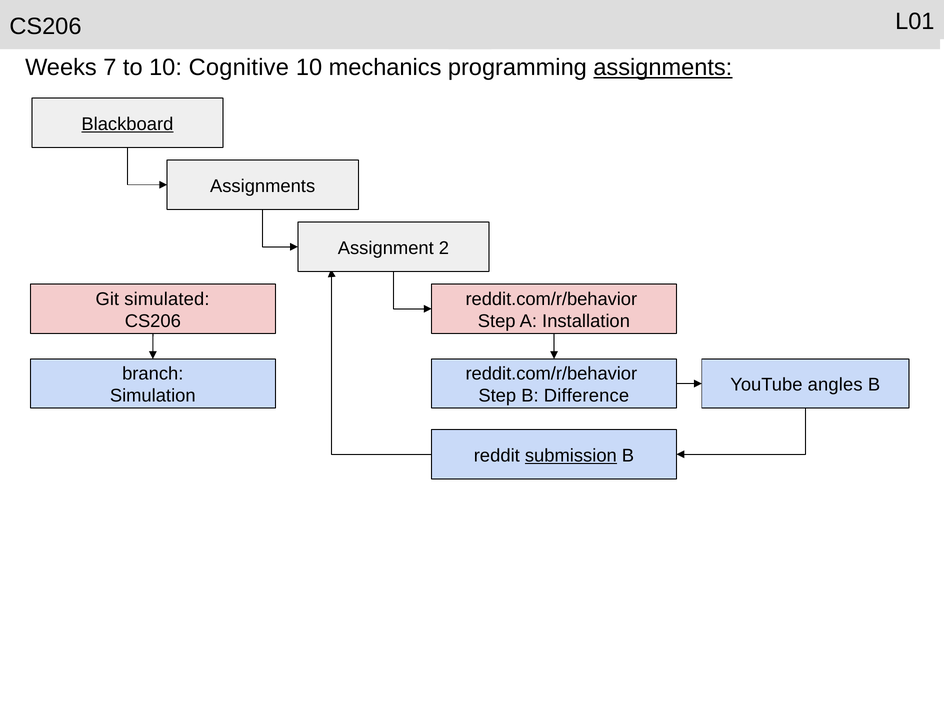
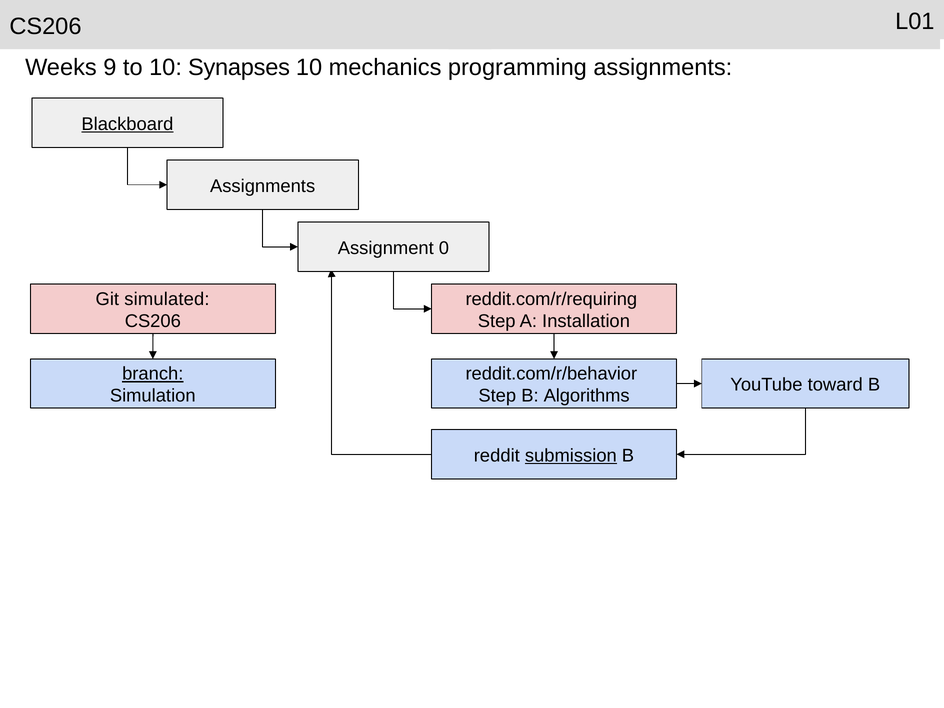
7: 7 -> 9
Cognitive: Cognitive -> Synapses
assignments at (663, 68) underline: present -> none
2: 2 -> 0
reddit.com/r/behavior at (551, 299): reddit.com/r/behavior -> reddit.com/r/requiring
branch underline: none -> present
angles: angles -> toward
Difference: Difference -> Algorithms
